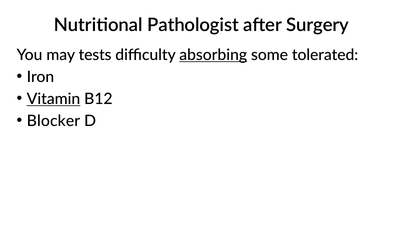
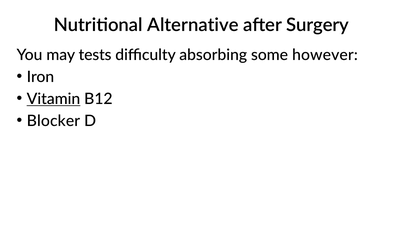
Pathologist: Pathologist -> Alternative
absorbing underline: present -> none
tolerated: tolerated -> however
